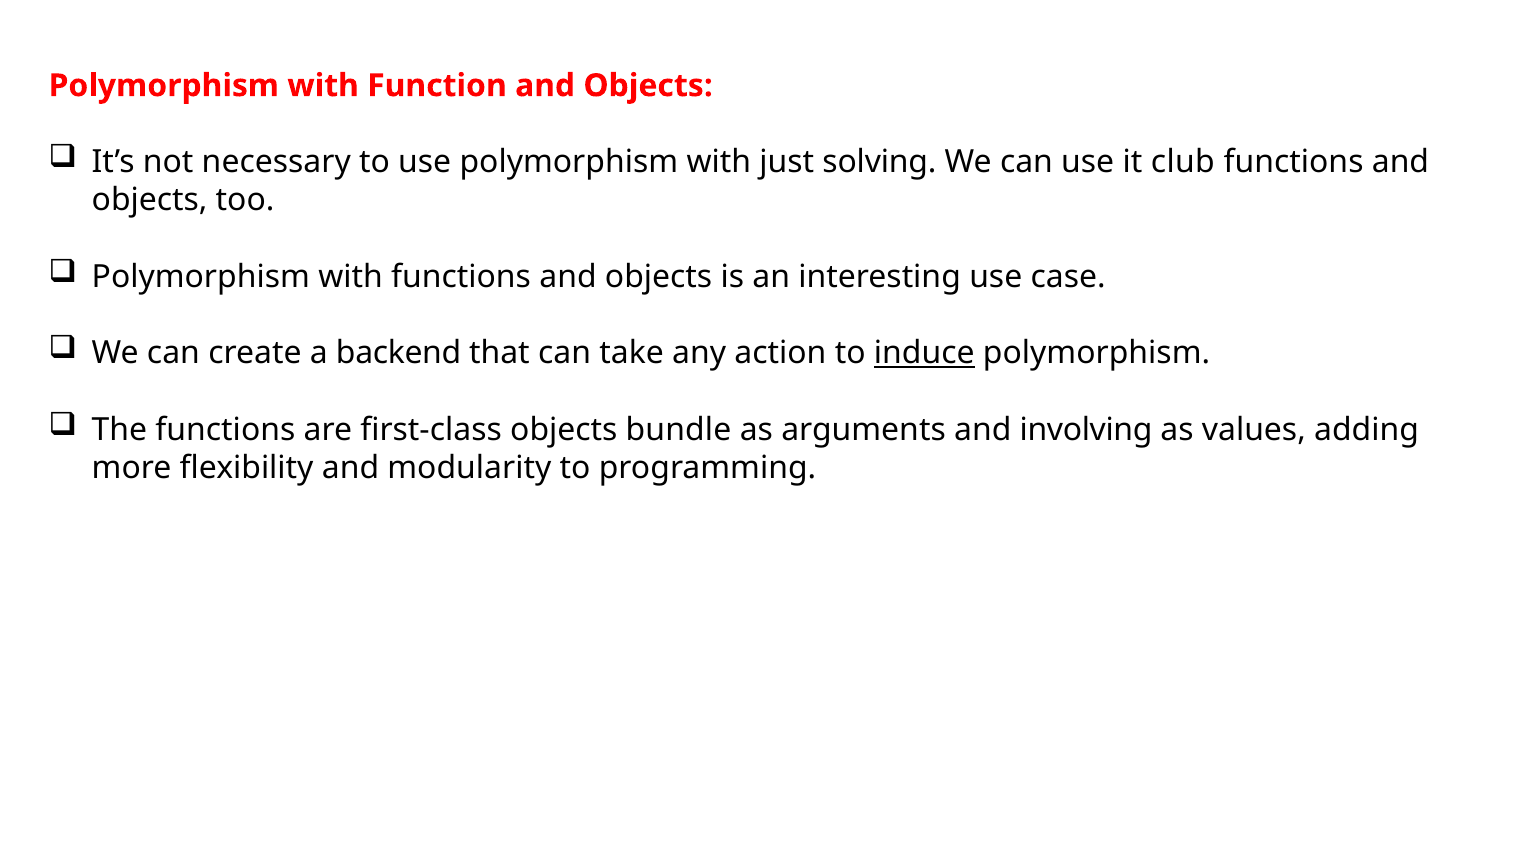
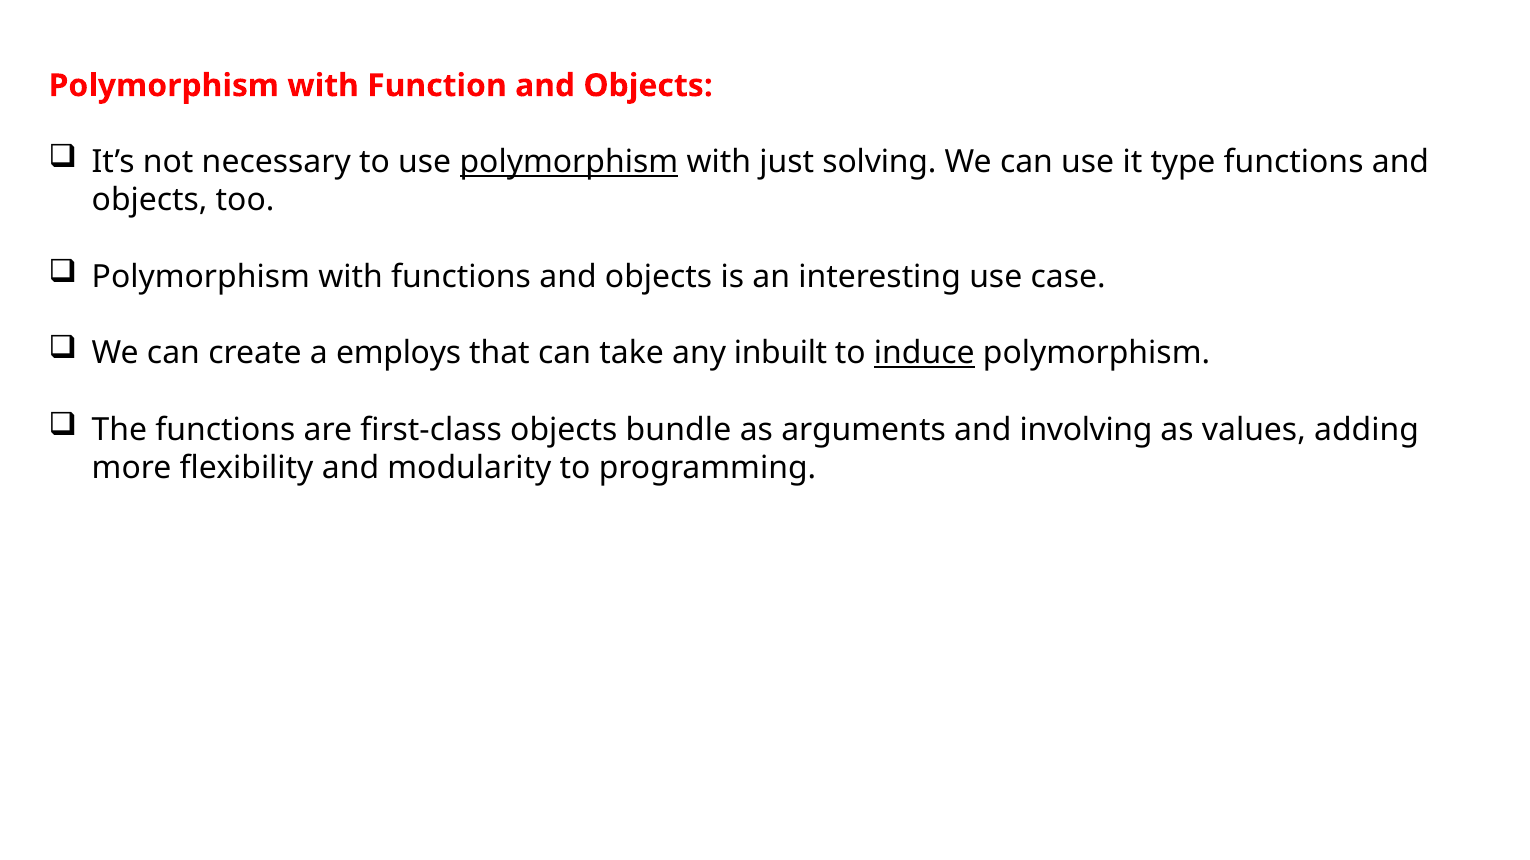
polymorphism at (569, 162) underline: none -> present
club: club -> type
backend: backend -> employs
action: action -> inbuilt
